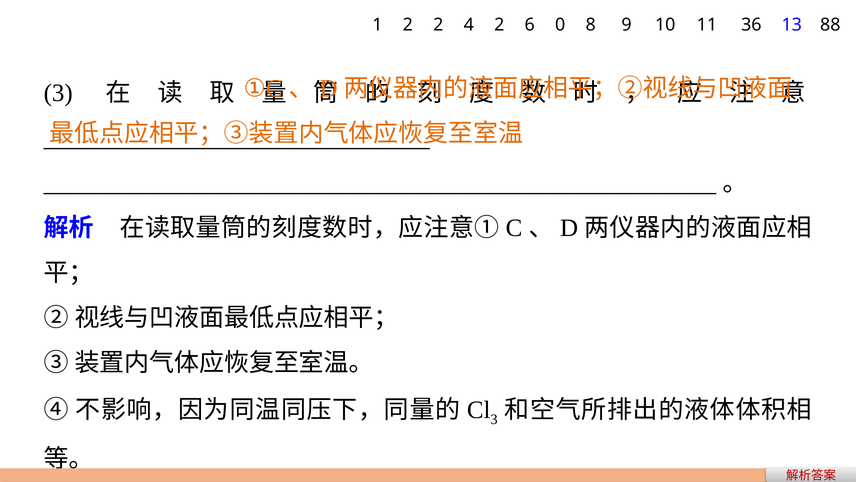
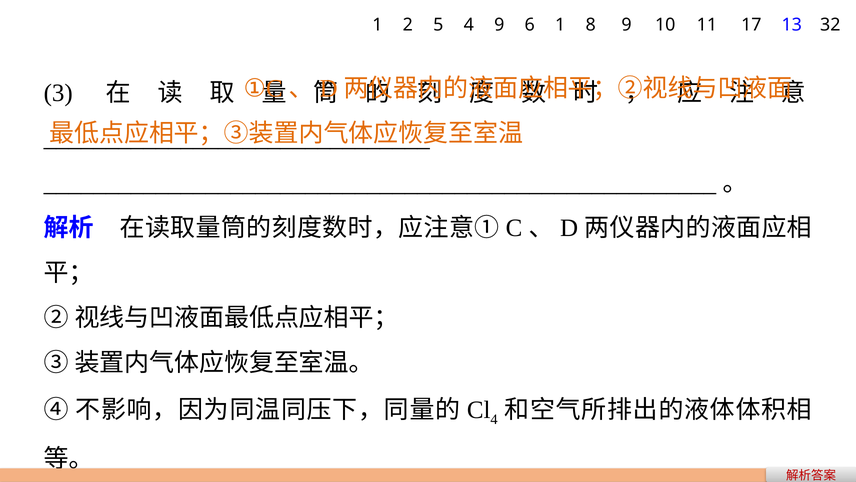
2 2: 2 -> 5
4 2: 2 -> 9
6 0: 0 -> 1
36: 36 -> 17
88: 88 -> 32
3 at (494, 419): 3 -> 4
